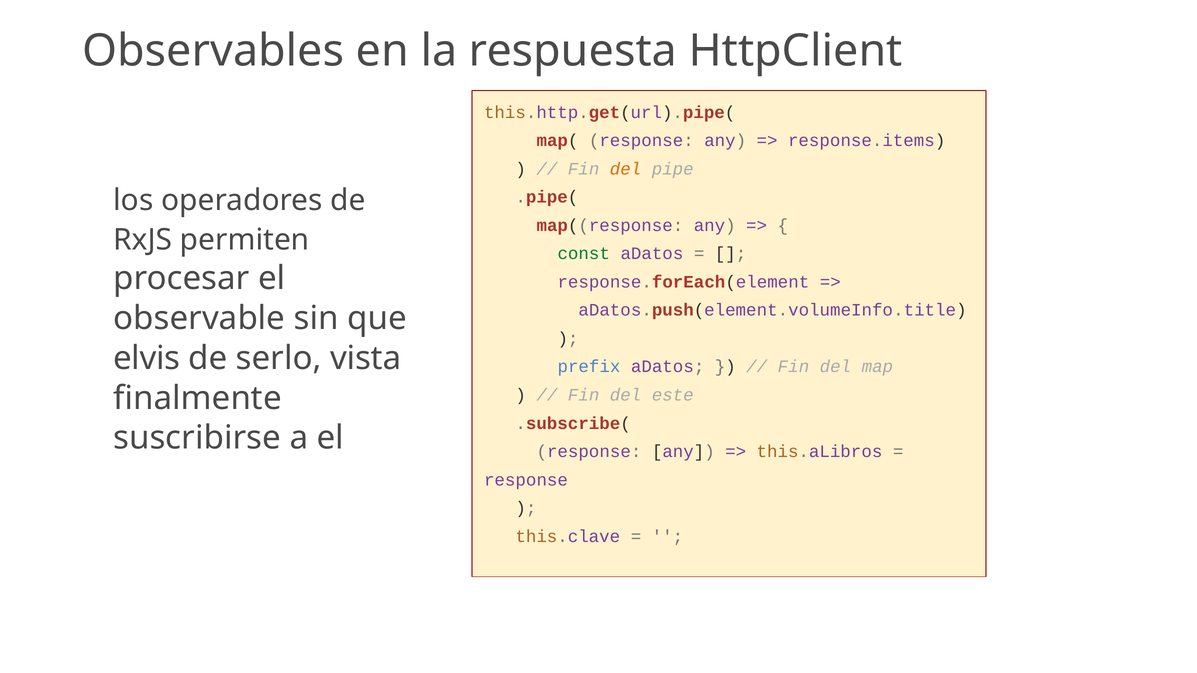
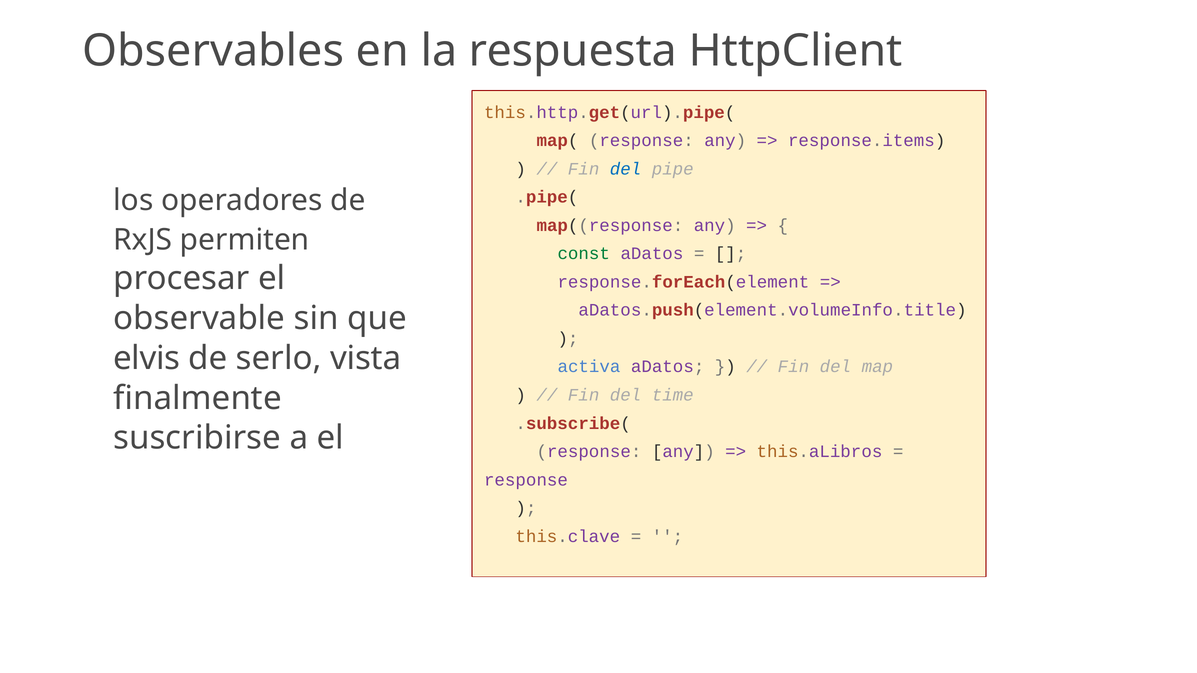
del at (626, 169) colour: orange -> blue
prefix: prefix -> activa
este: este -> time
